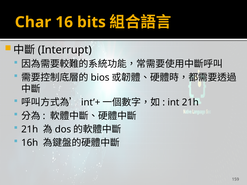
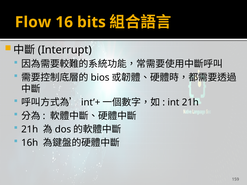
Char: Char -> Flow
